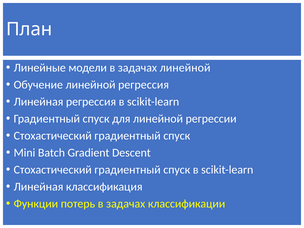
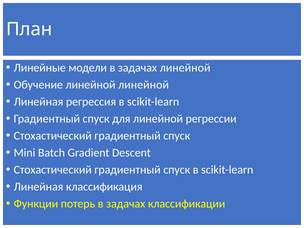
линейной регрессия: регрессия -> линейной
